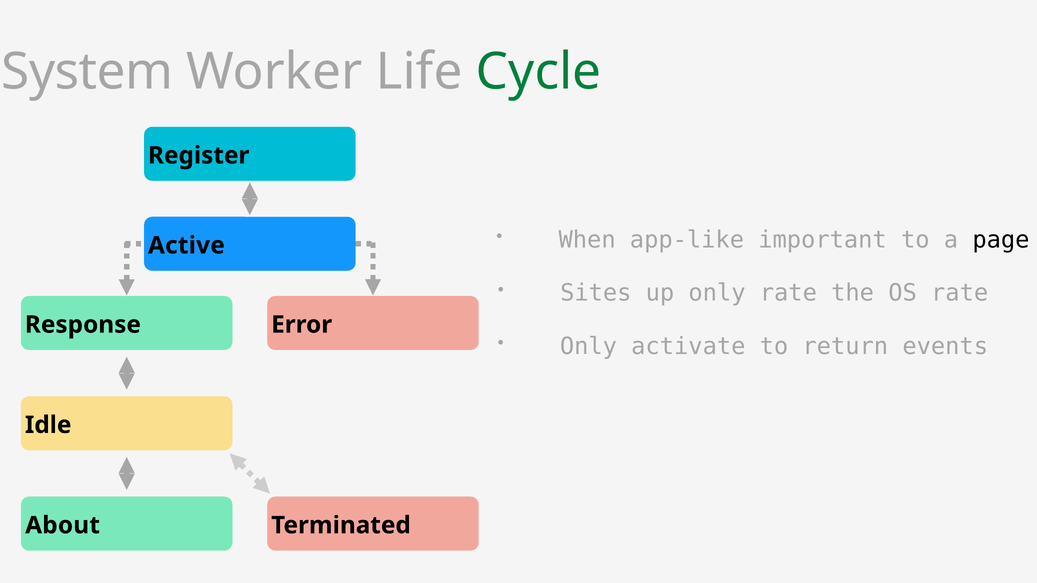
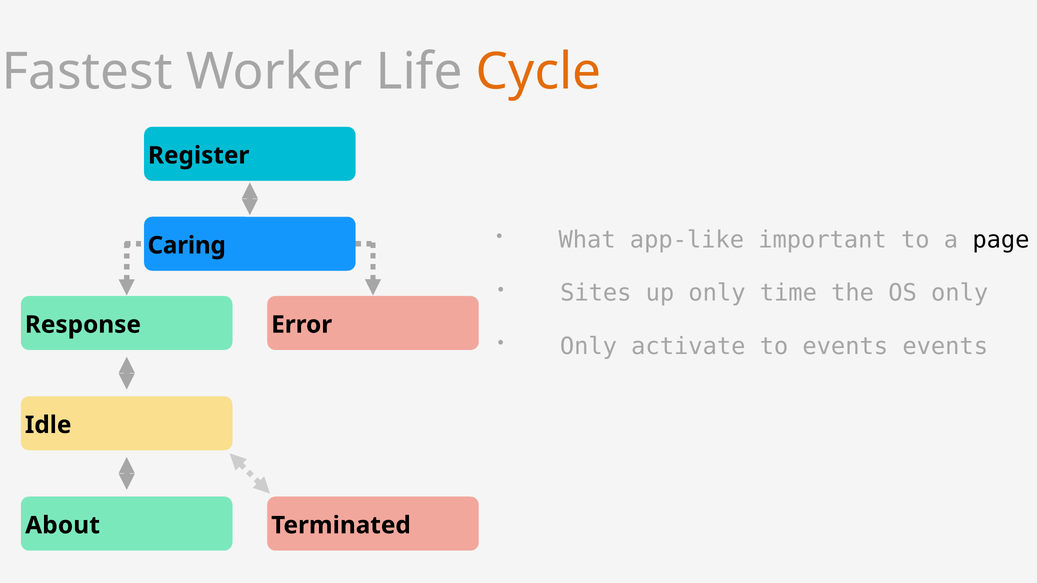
System: System -> Fastest
Cycle colour: green -> orange
When: When -> What
Active: Active -> Caring
only rate: rate -> time
OS rate: rate -> only
to return: return -> events
